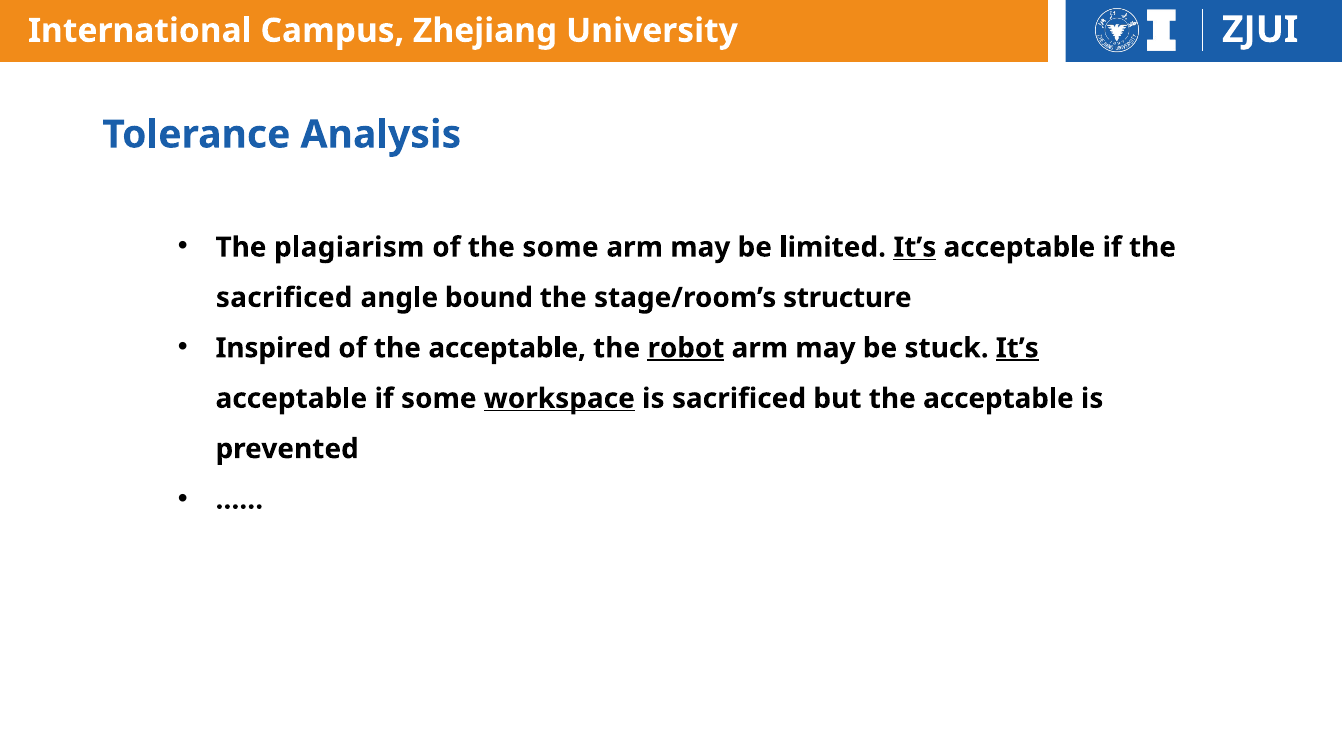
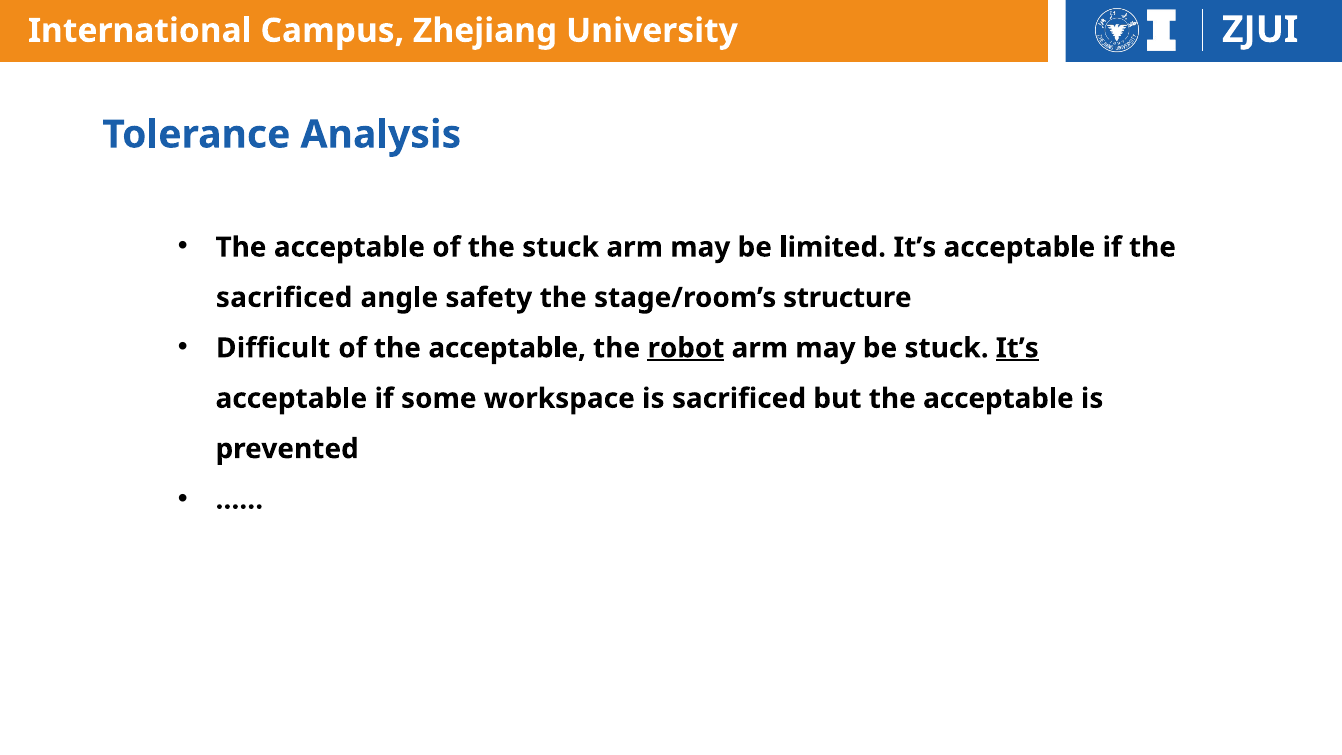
plagiarism at (349, 247): plagiarism -> acceptable
the some: some -> stuck
It’s at (915, 247) underline: present -> none
bound: bound -> safety
Inspired: Inspired -> Difficult
workspace underline: present -> none
